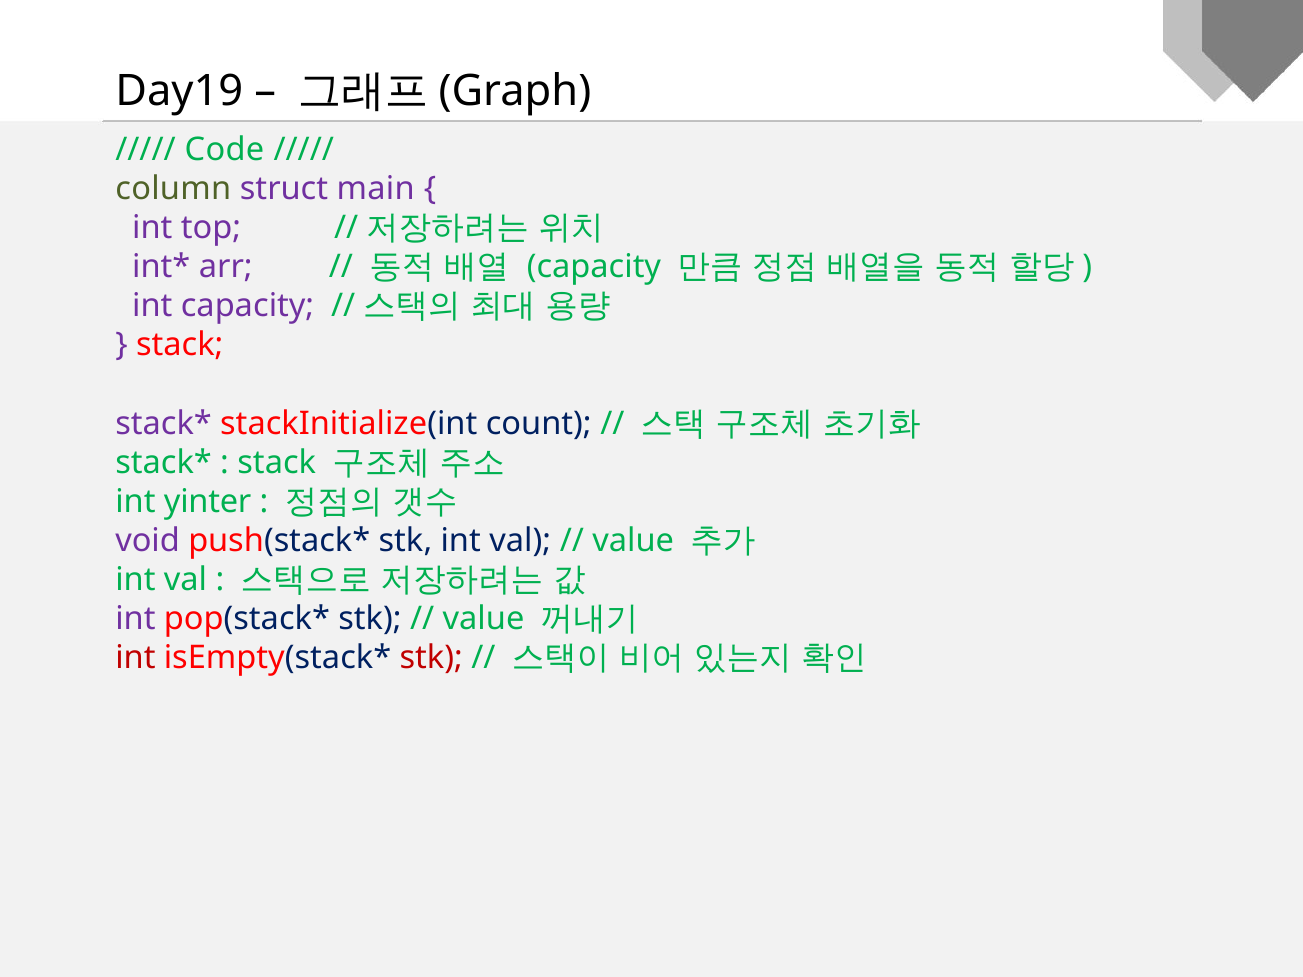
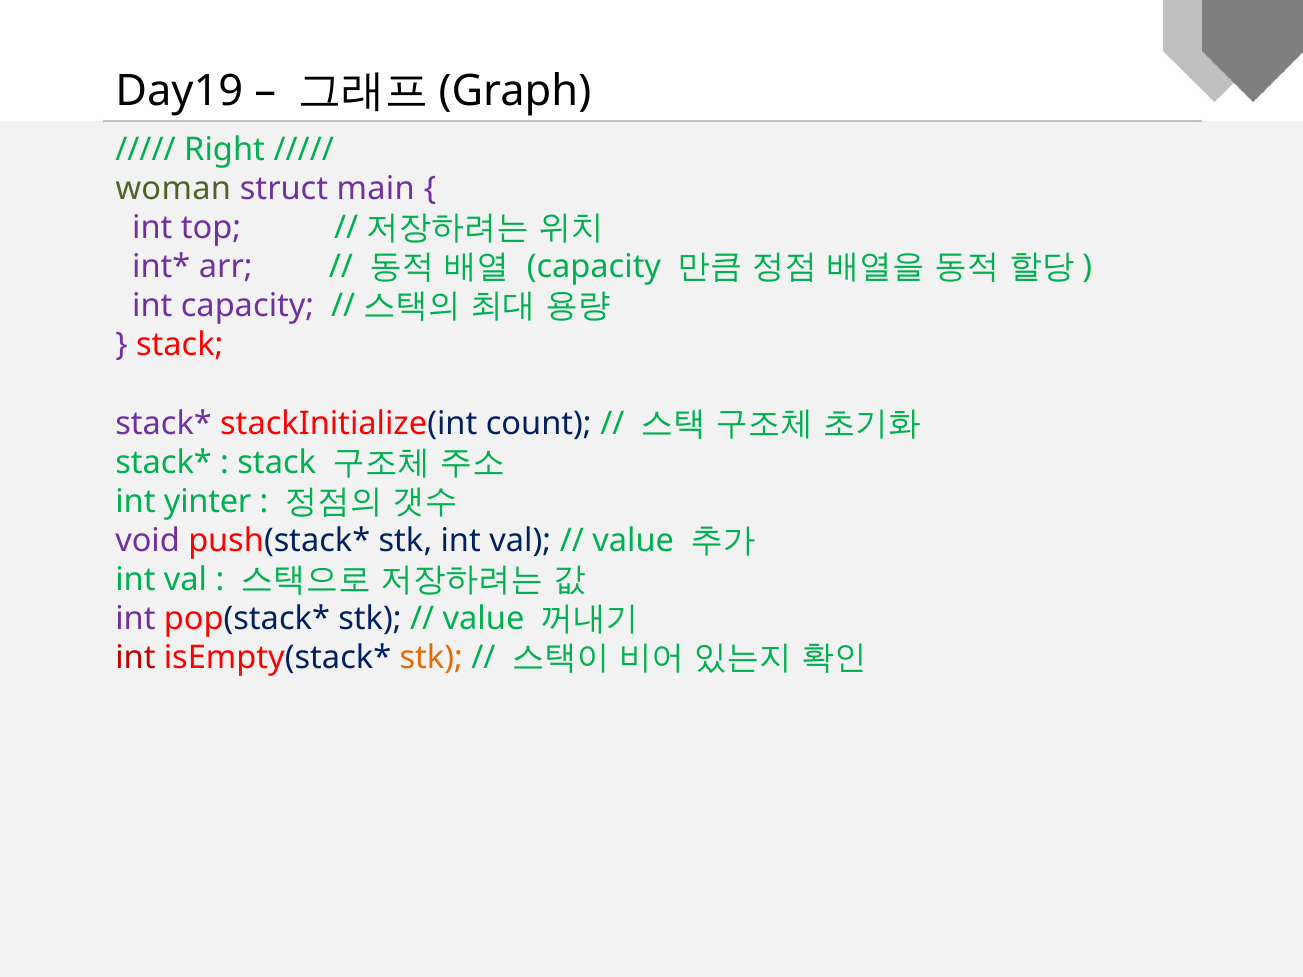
Code: Code -> Right
column: column -> woman
stk at (431, 658) colour: red -> orange
